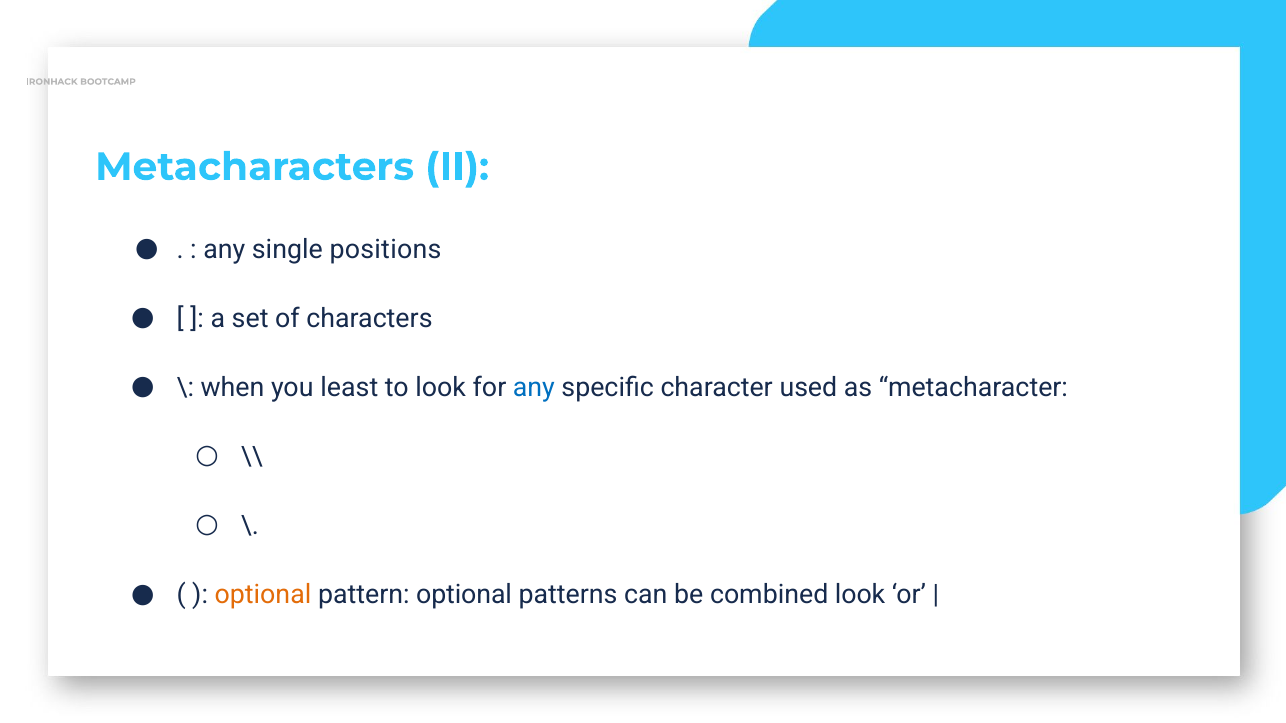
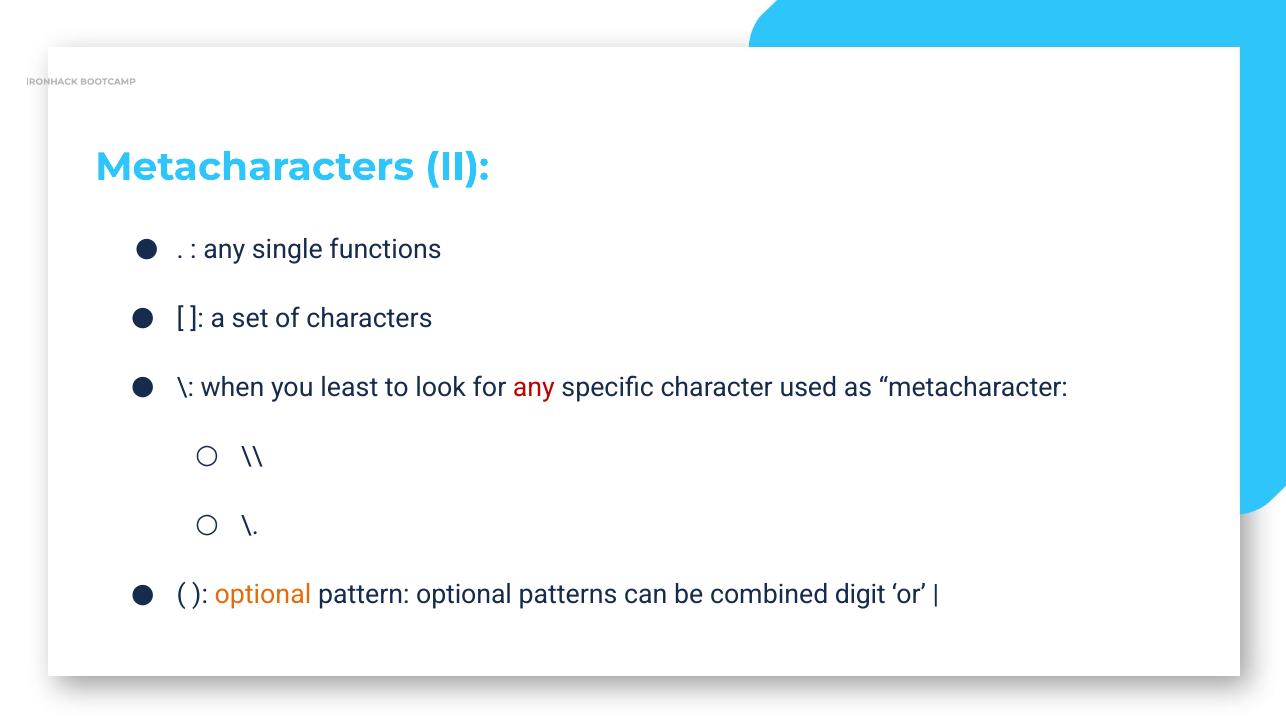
positions: positions -> functions
any at (534, 388) colour: blue -> red
combined look: look -> digit
